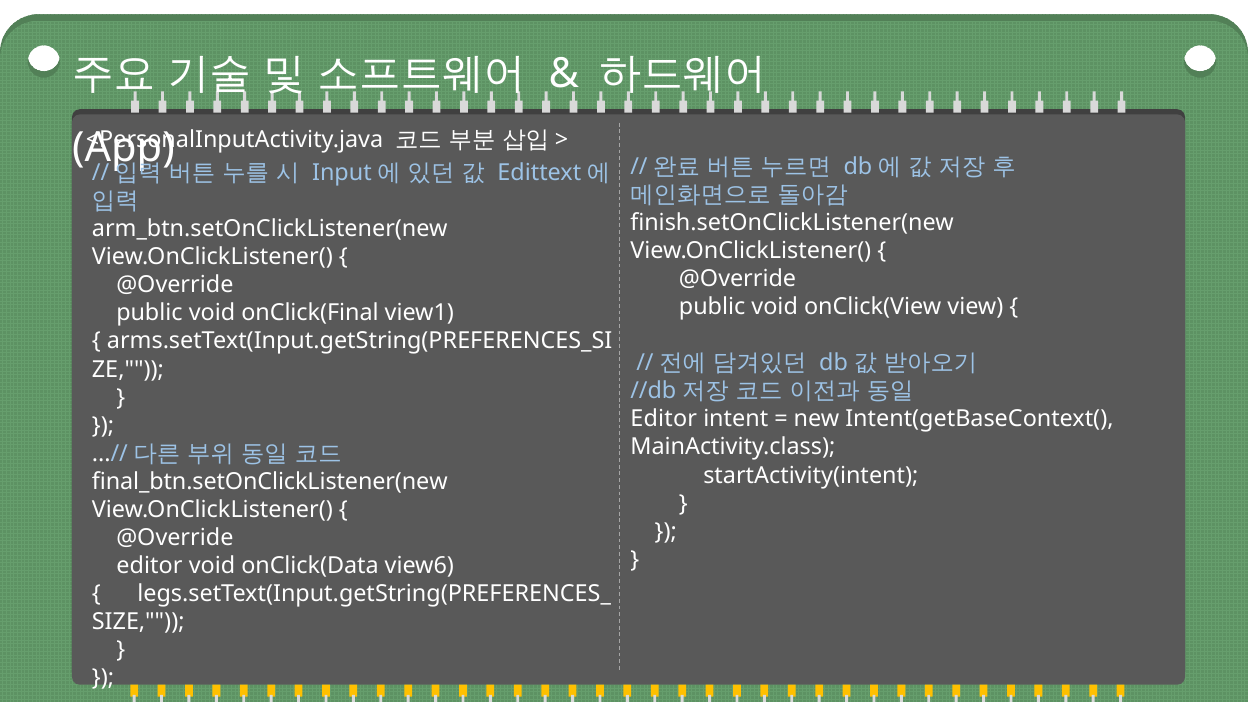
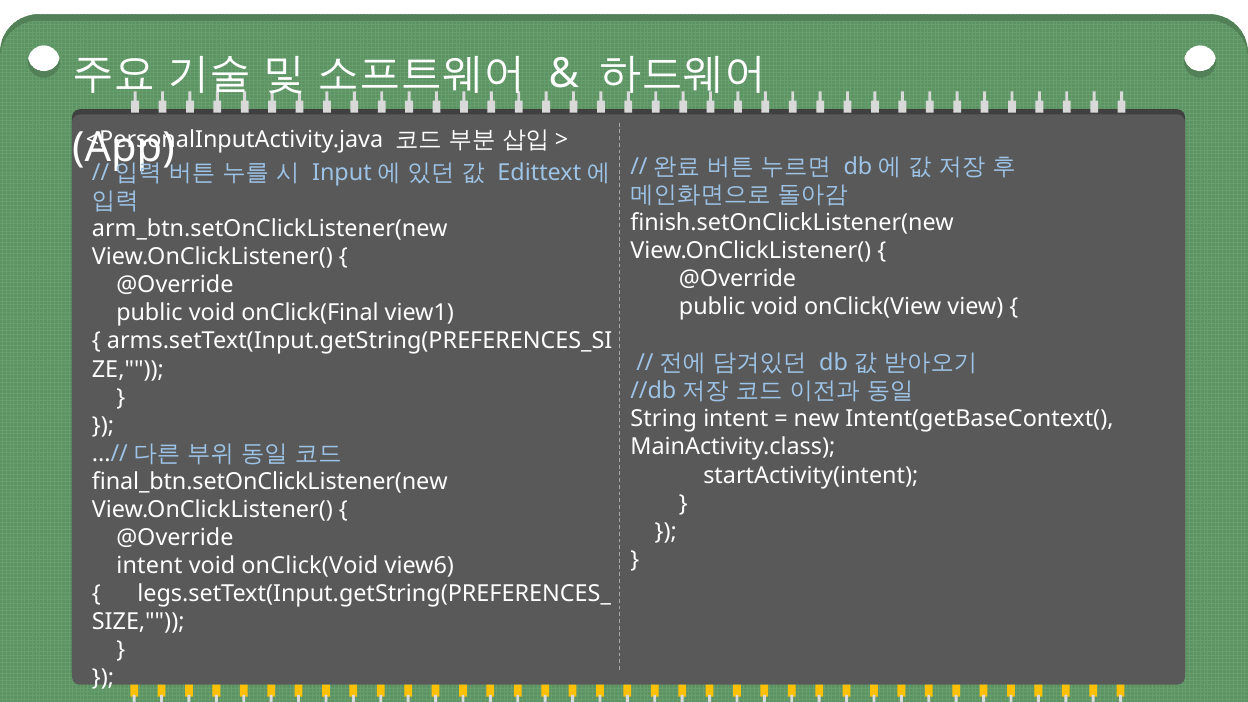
Editor at (664, 419): Editor -> String
editor at (149, 566): editor -> intent
onClick(Data: onClick(Data -> onClick(Void
